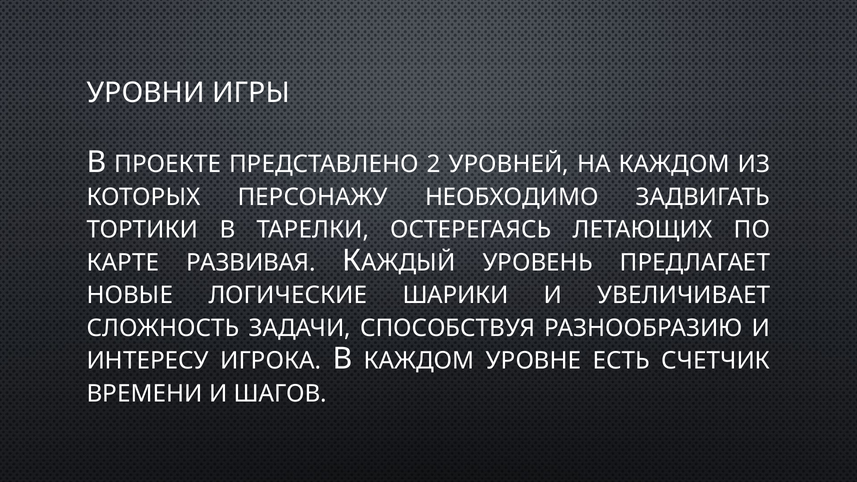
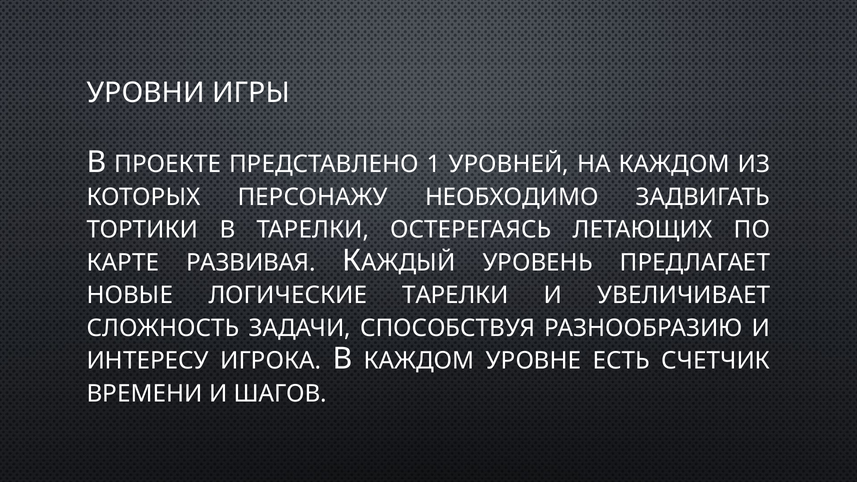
2: 2 -> 1
ЛОГИЧЕСКИЕ ШАРИКИ: ШАРИКИ -> ТАРЕЛКИ
